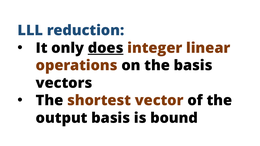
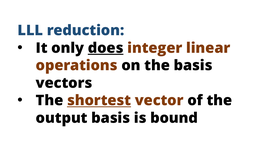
shortest underline: none -> present
